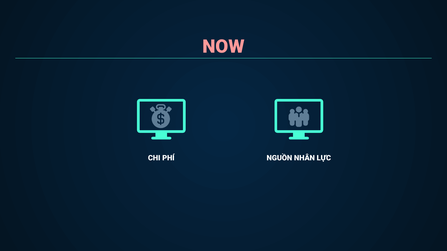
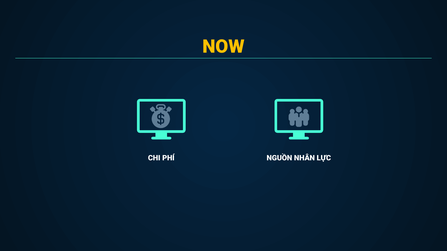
NOW colour: pink -> yellow
